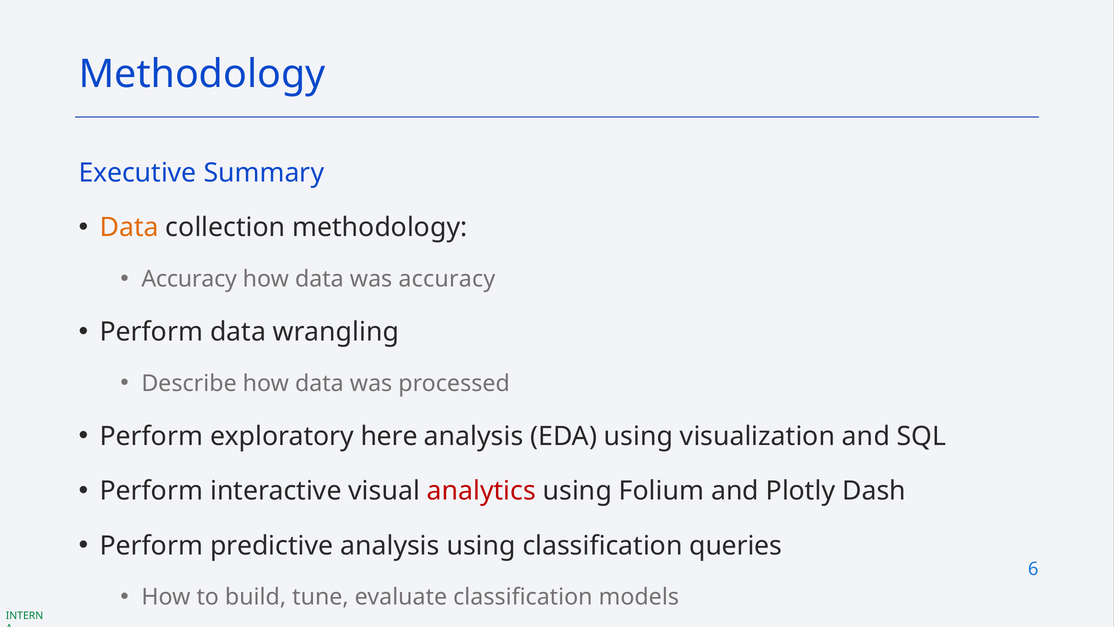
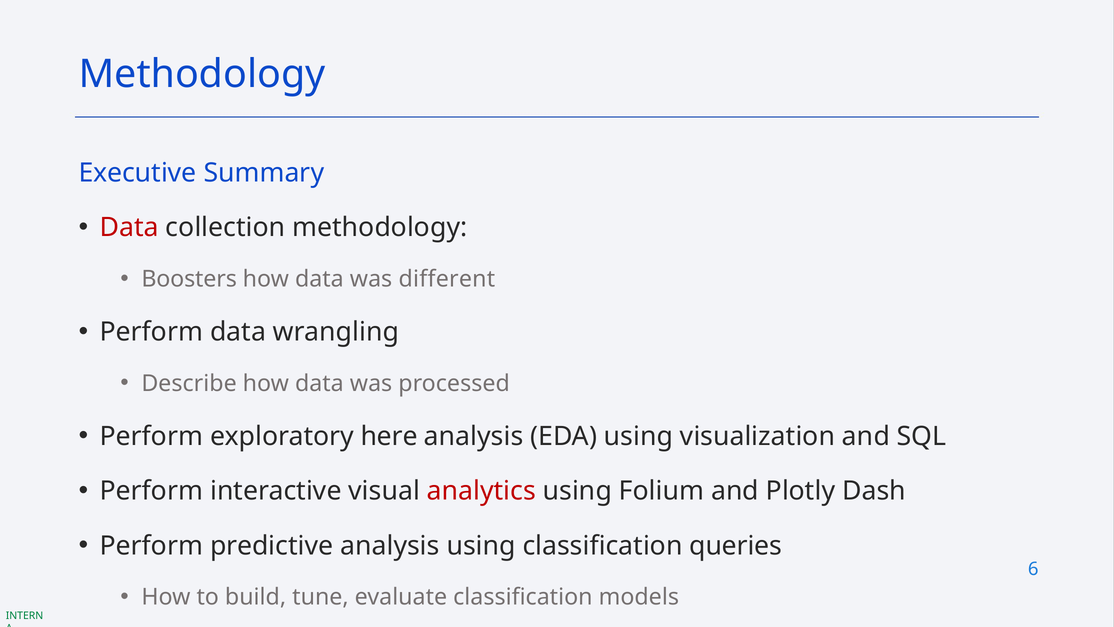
Data at (129, 228) colour: orange -> red
Accuracy at (189, 279): Accuracy -> Boosters
was accuracy: accuracy -> different
